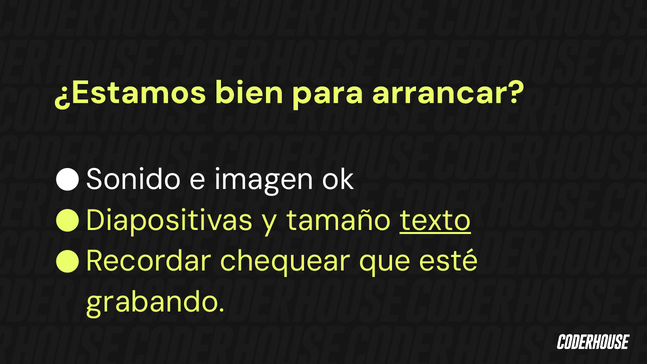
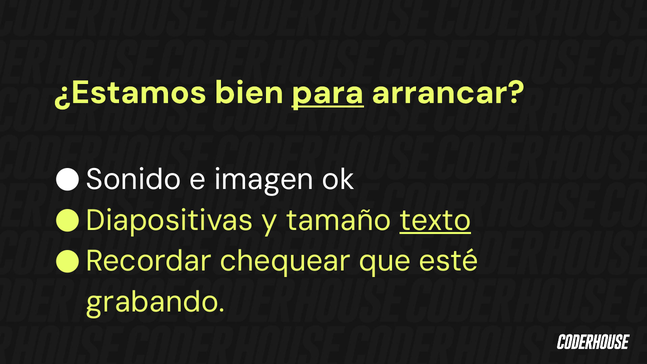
para underline: none -> present
